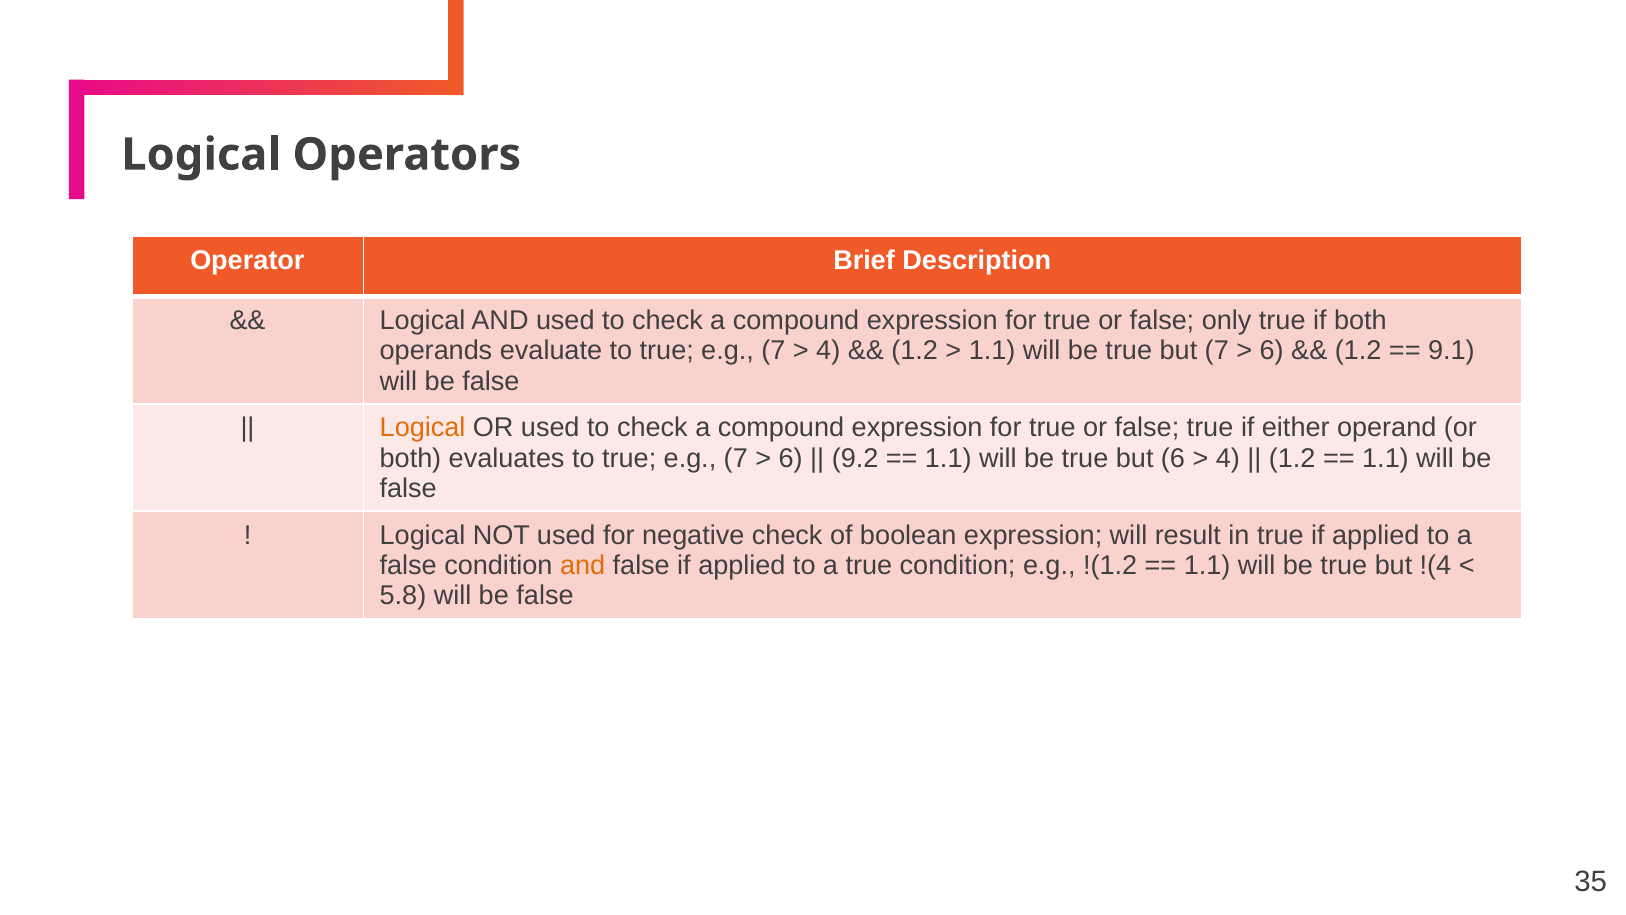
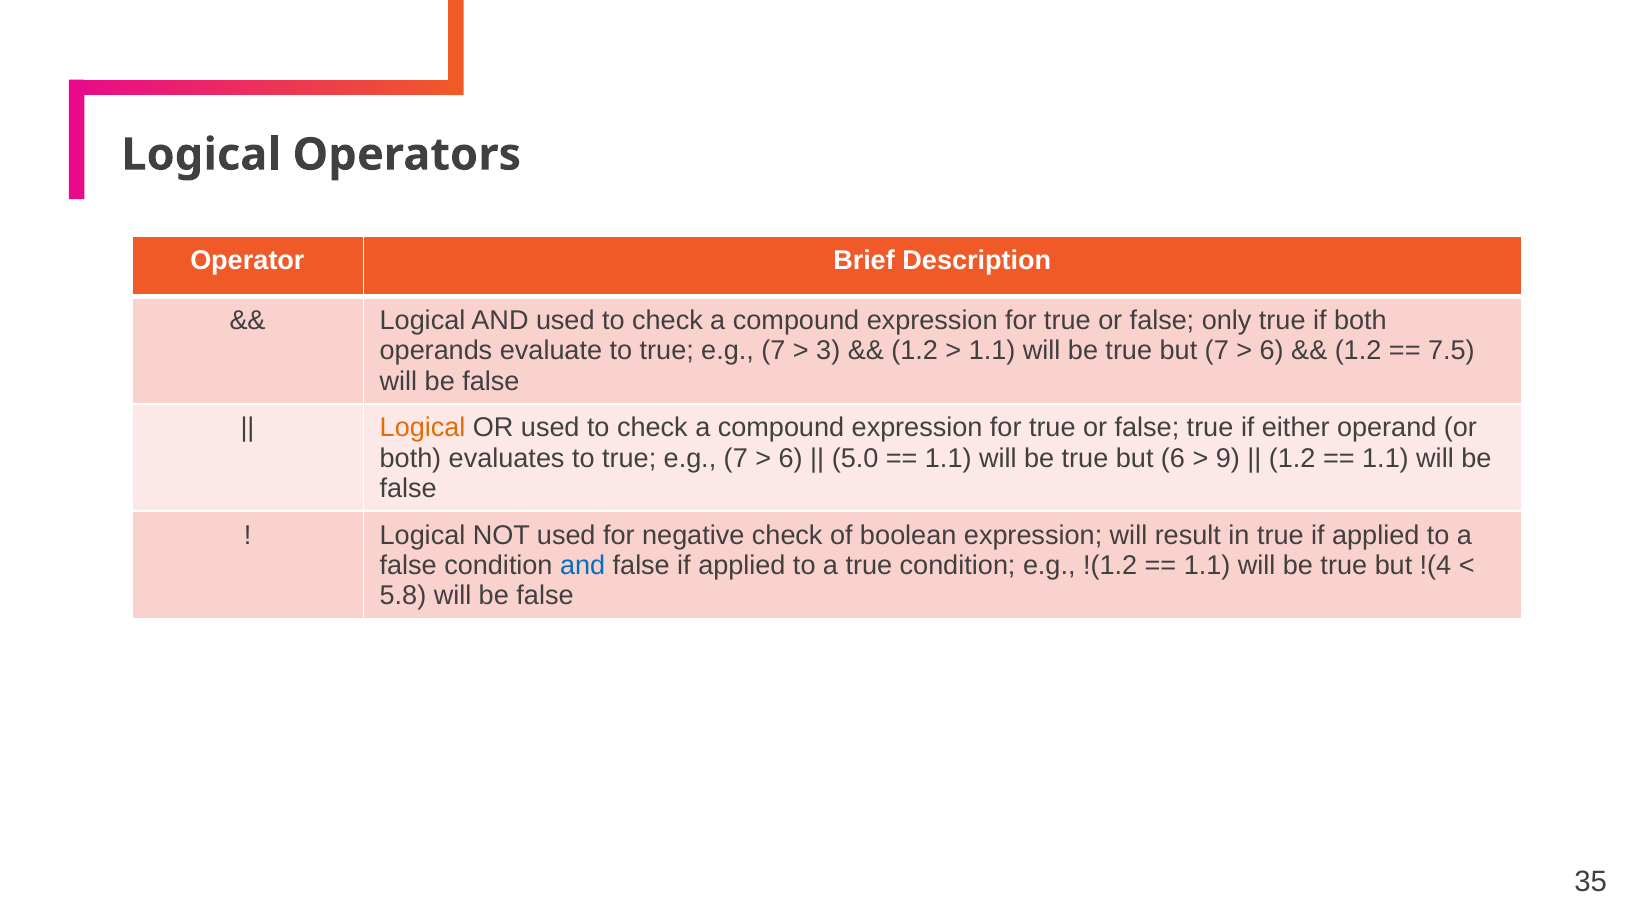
4 at (828, 351): 4 -> 3
9.1: 9.1 -> 7.5
9.2: 9.2 -> 5.0
4 at (1228, 458): 4 -> 9
and at (583, 565) colour: orange -> blue
